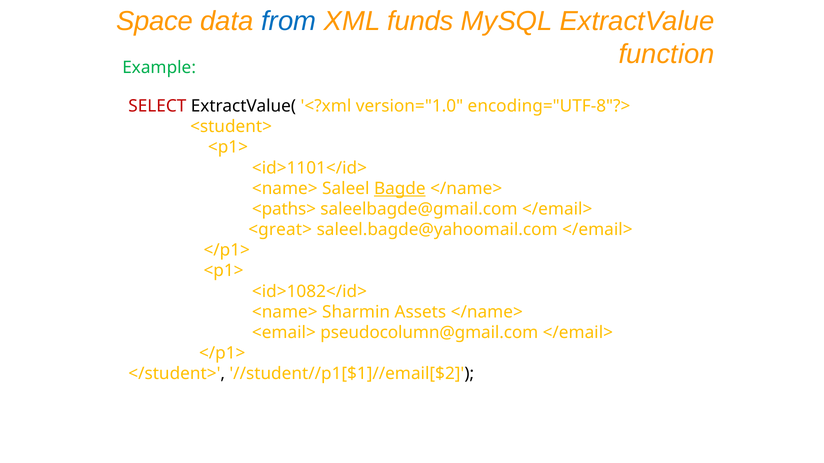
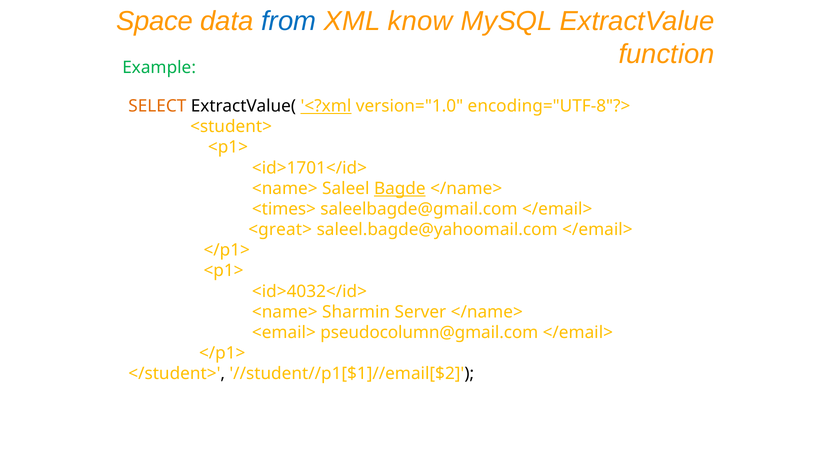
funds: funds -> know
SELECT colour: red -> orange
<?xml underline: none -> present
<id>1101</id>: <id>1101</id> -> <id>1701</id>
<paths>: <paths> -> <times>
<id>1082</id>: <id>1082</id> -> <id>4032</id>
Assets: Assets -> Server
